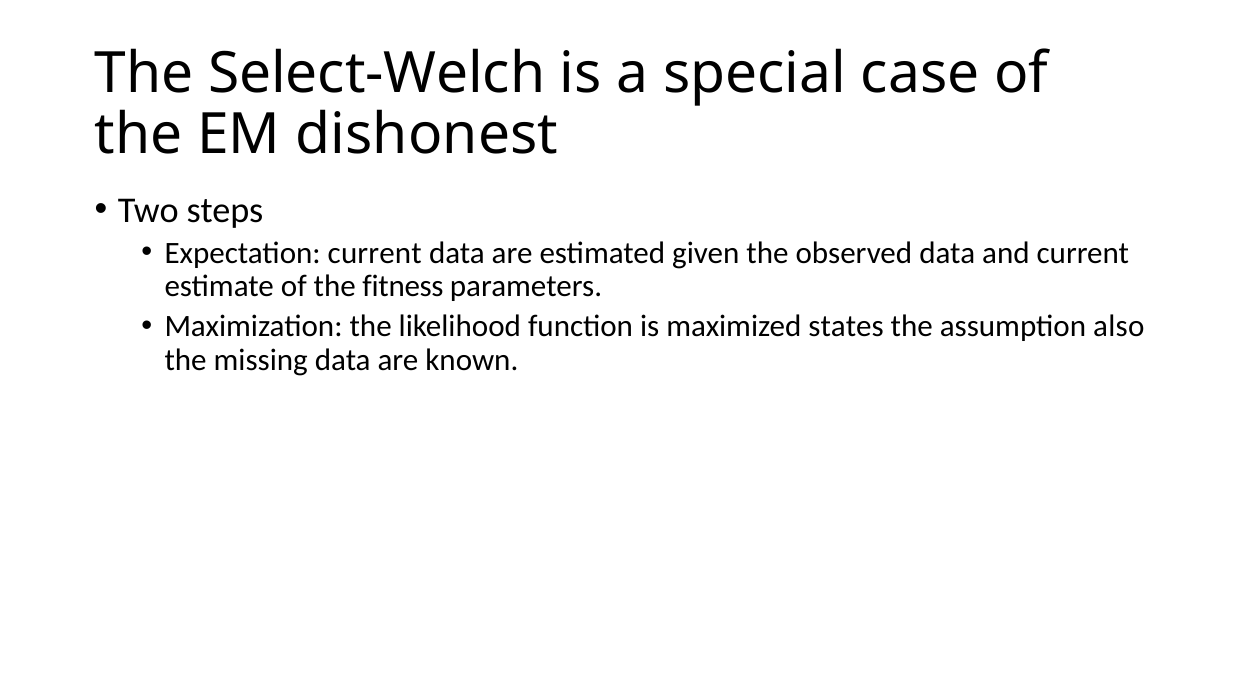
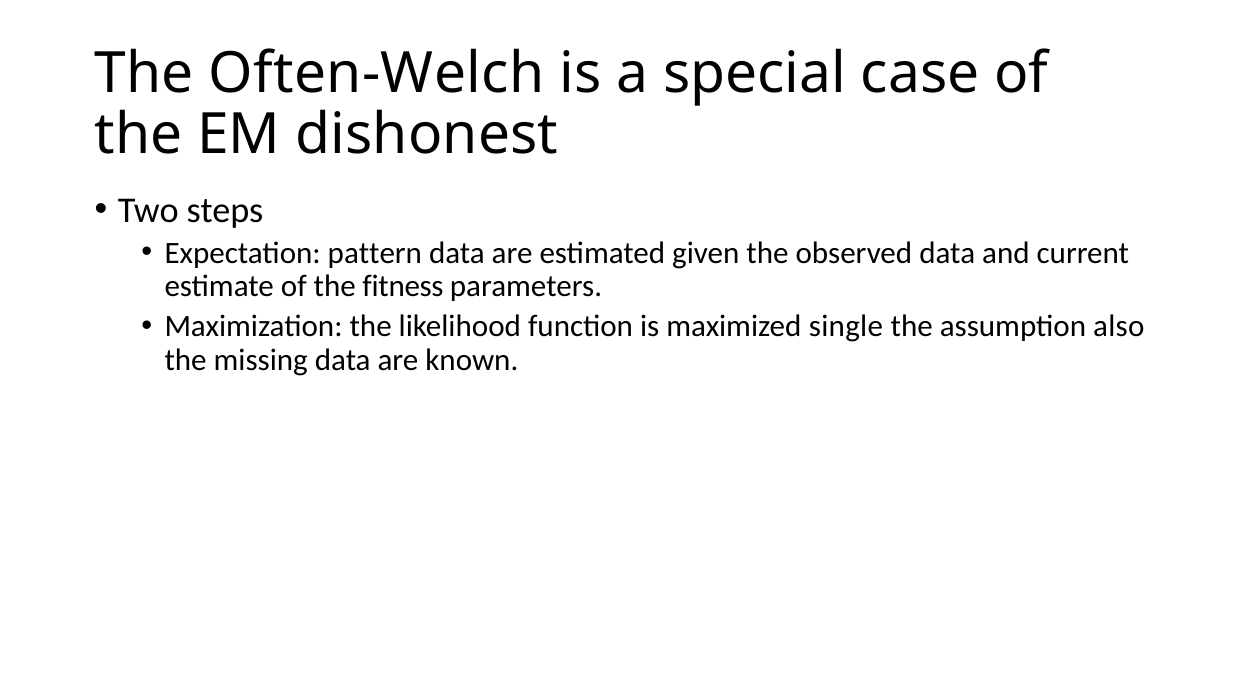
Select-Welch: Select-Welch -> Often-Welch
Expectation current: current -> pattern
states: states -> single
